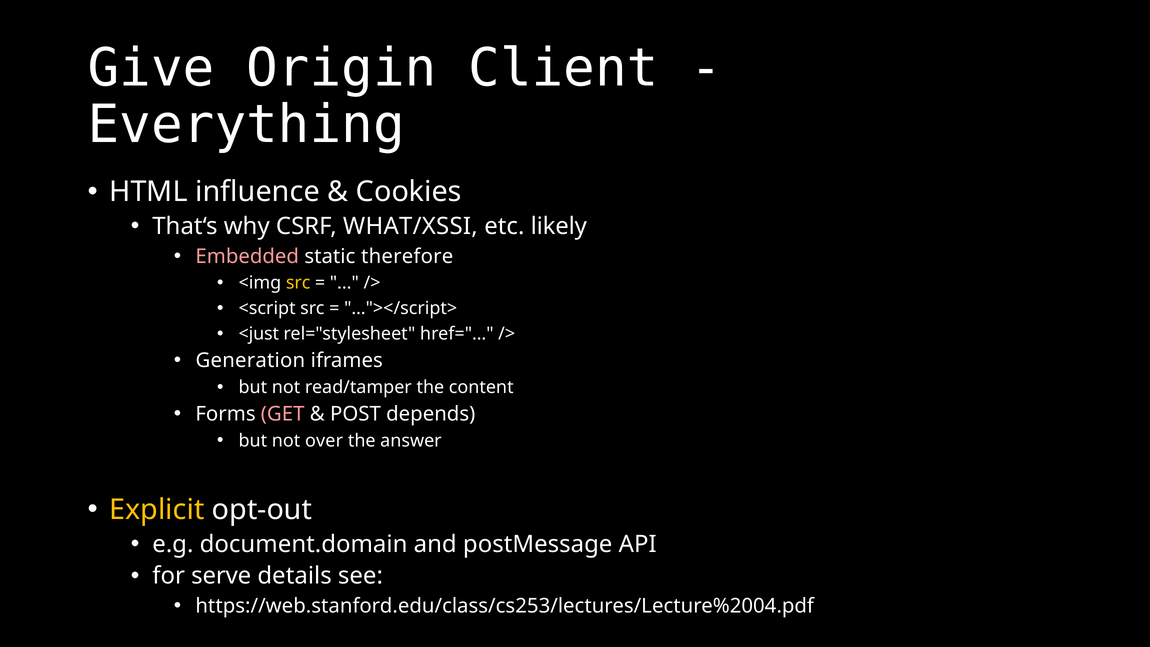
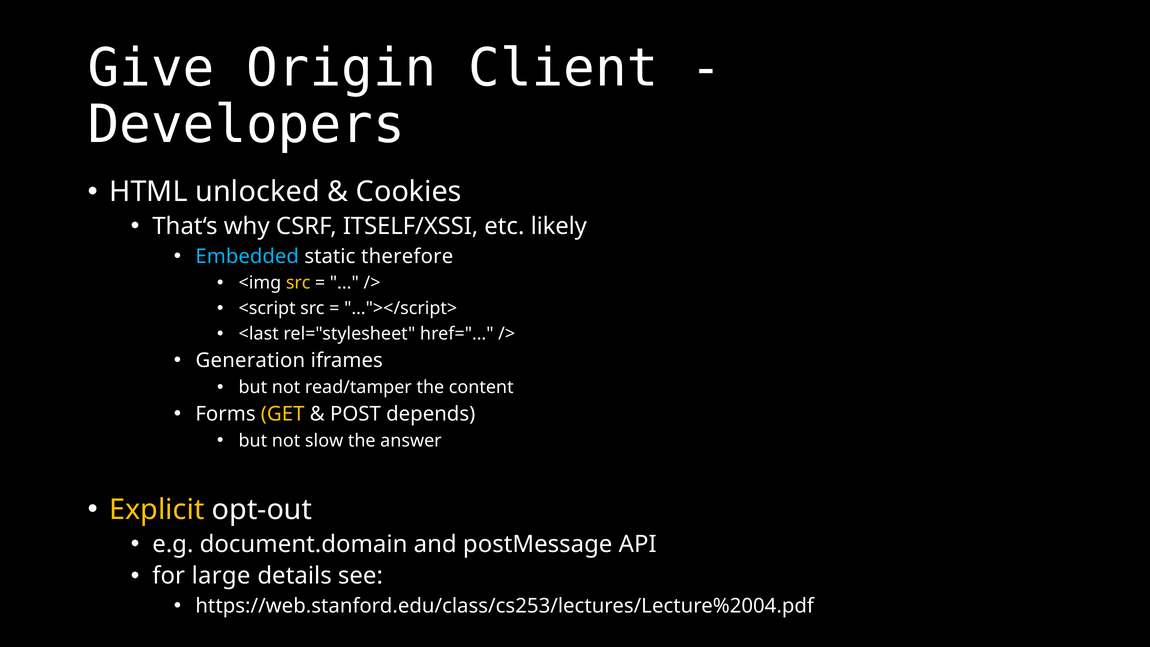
Everything: Everything -> Developers
influence: influence -> unlocked
WHAT/XSSI: WHAT/XSSI -> ITSELF/XSSI
Embedded colour: pink -> light blue
<just: <just -> <last
GET colour: pink -> yellow
over: over -> slow
serve: serve -> large
